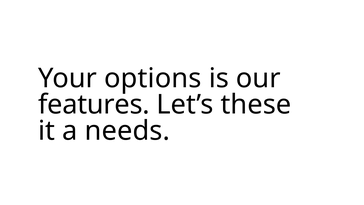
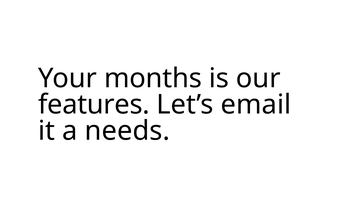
options: options -> months
these: these -> email
